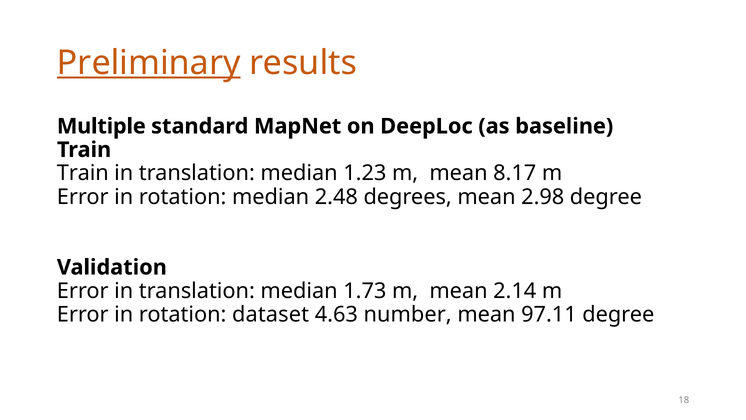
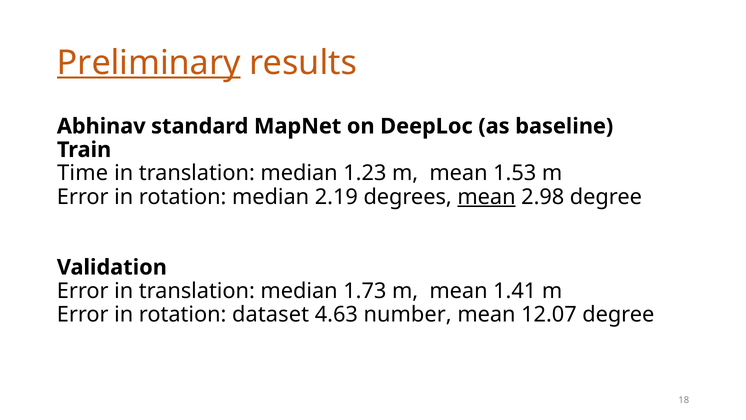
Multiple: Multiple -> Abhinav
Train at (83, 173): Train -> Time
8.17: 8.17 -> 1.53
2.48: 2.48 -> 2.19
mean at (486, 197) underline: none -> present
2.14: 2.14 -> 1.41
97.11: 97.11 -> 12.07
